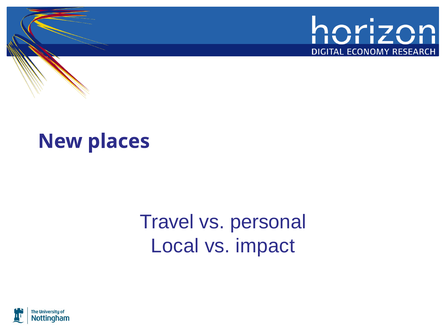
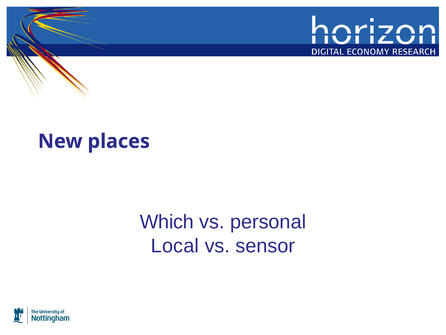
Travel: Travel -> Which
impact: impact -> sensor
